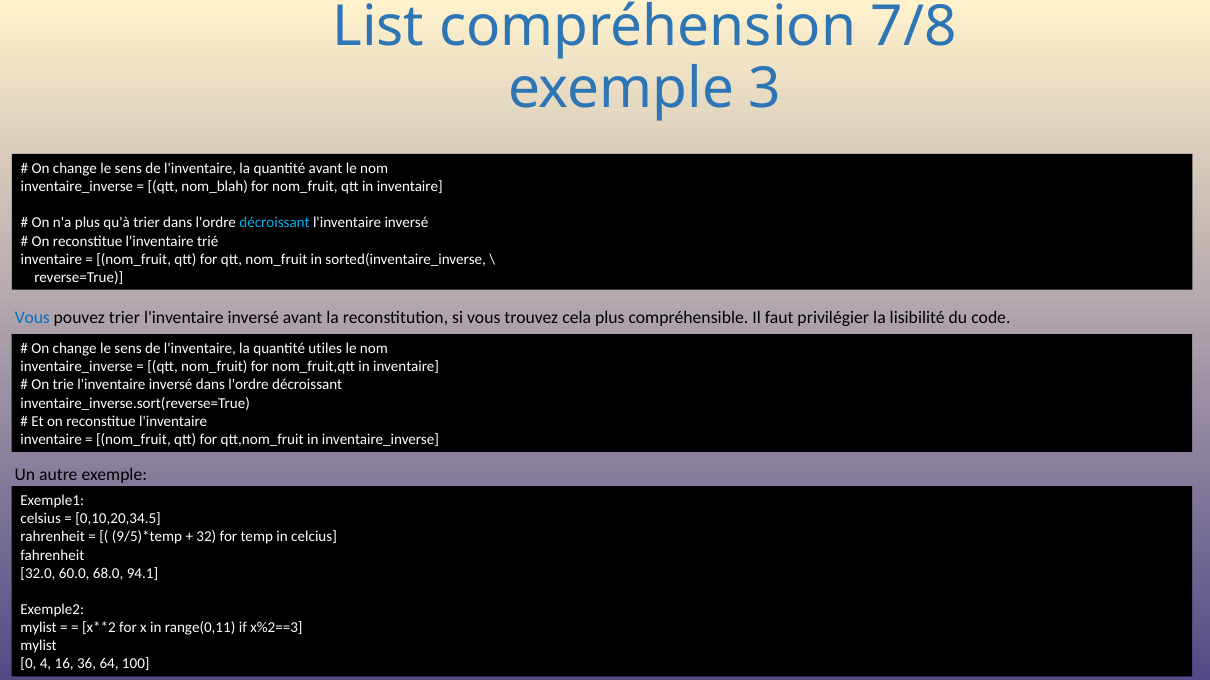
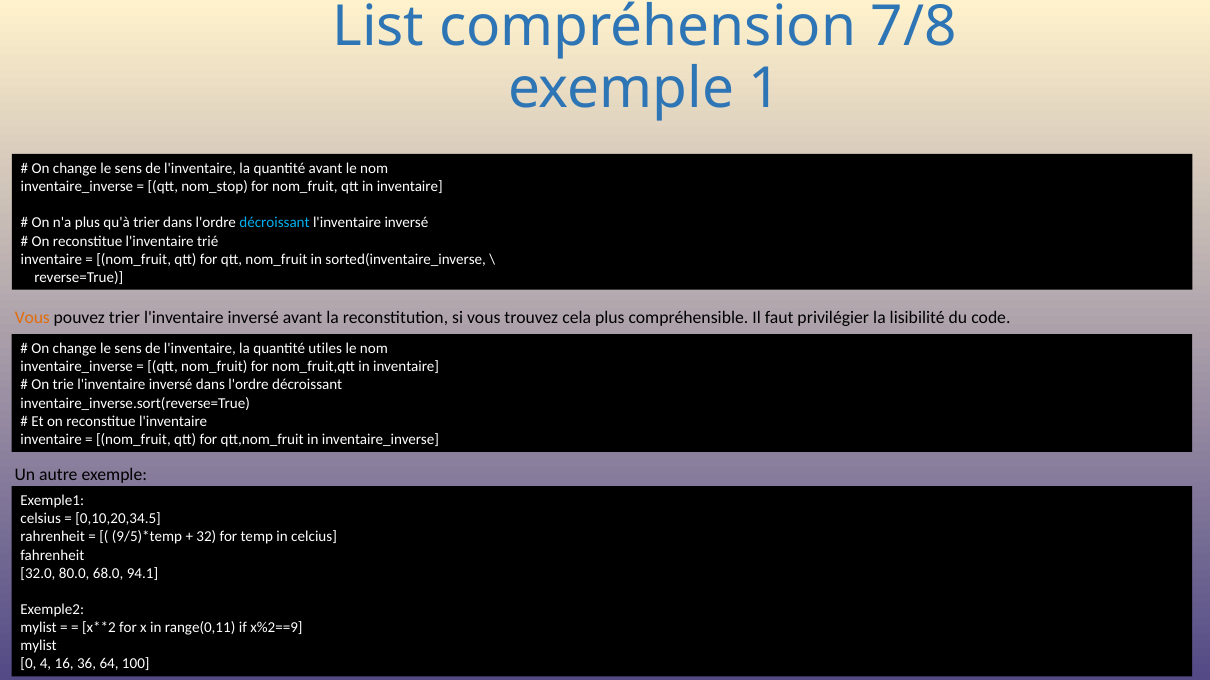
3: 3 -> 1
nom_blah: nom_blah -> nom_stop
Vous at (32, 318) colour: blue -> orange
60.0: 60.0 -> 80.0
x%2==3: x%2==3 -> x%2==9
